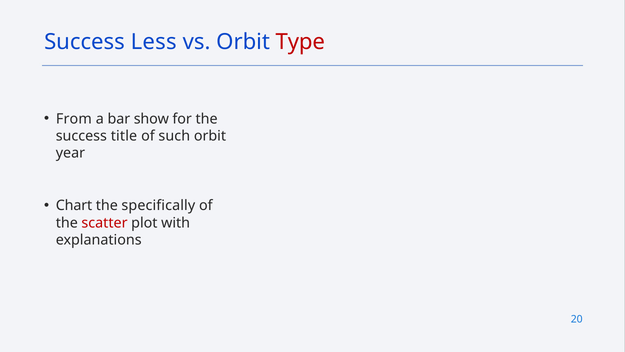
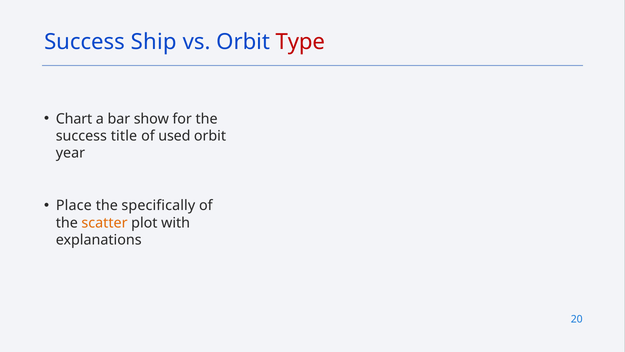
Less: Less -> Ship
From: From -> Chart
such: such -> used
Chart: Chart -> Place
scatter colour: red -> orange
